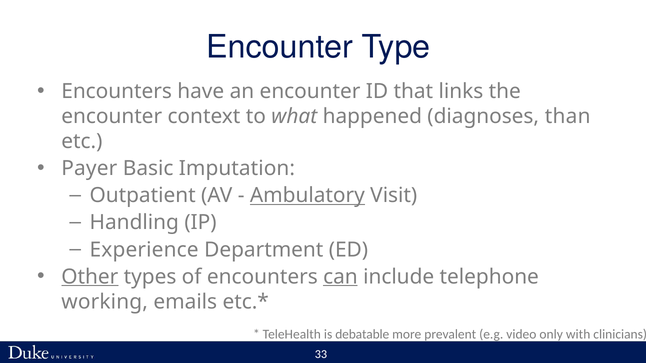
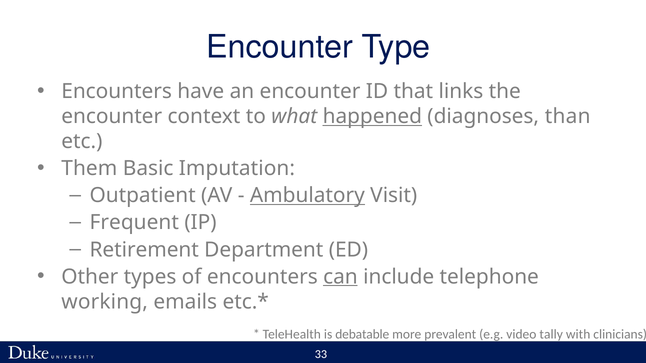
happened underline: none -> present
Payer: Payer -> Them
Handling: Handling -> Frequent
Experience: Experience -> Retirement
Other underline: present -> none
only: only -> tally
